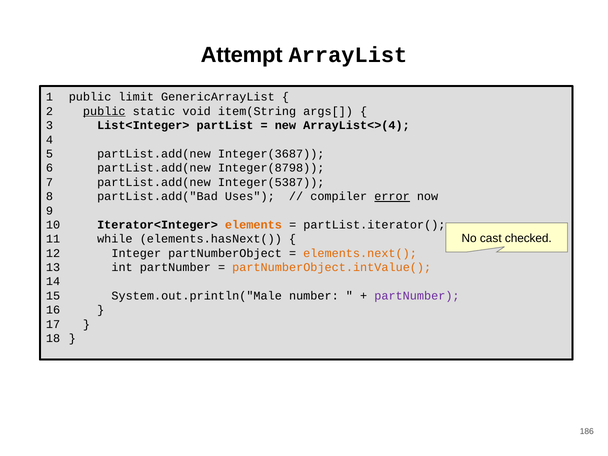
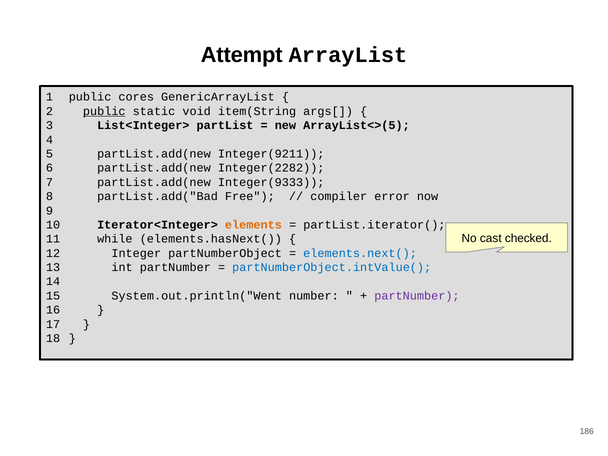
limit: limit -> cores
ArrayList<>(4: ArrayList<>(4 -> ArrayList<>(5
Integer(3687: Integer(3687 -> Integer(9211
Integer(8798: Integer(8798 -> Integer(2282
Integer(5387: Integer(5387 -> Integer(9333
Uses: Uses -> Free
error underline: present -> none
elements.next( colour: orange -> blue
partNumberObject.intValue( colour: orange -> blue
System.out.println("Male: System.out.println("Male -> System.out.println("Went
